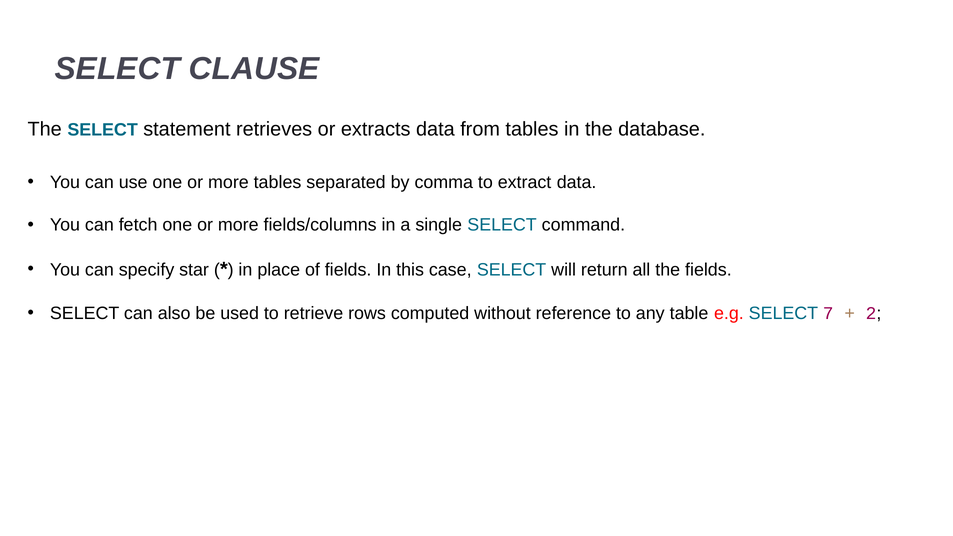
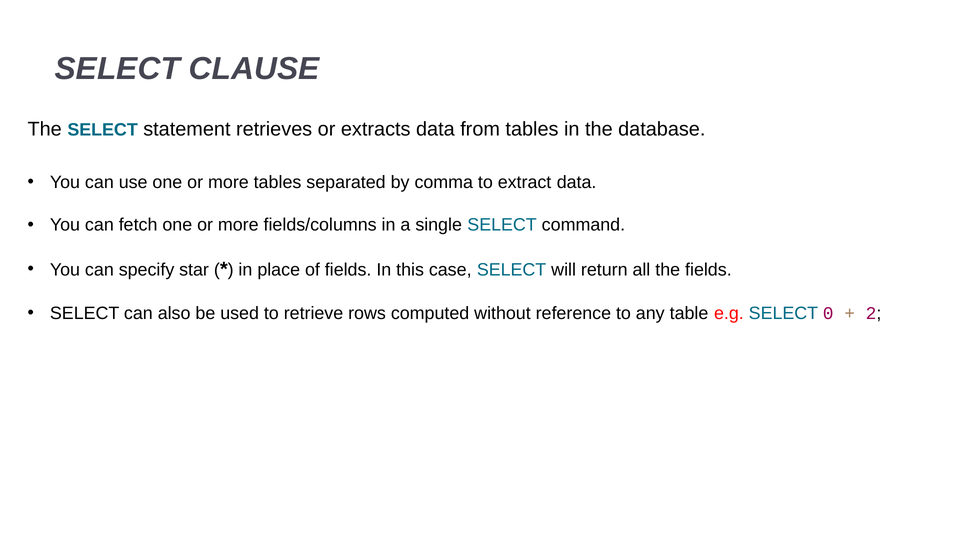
7: 7 -> 0
